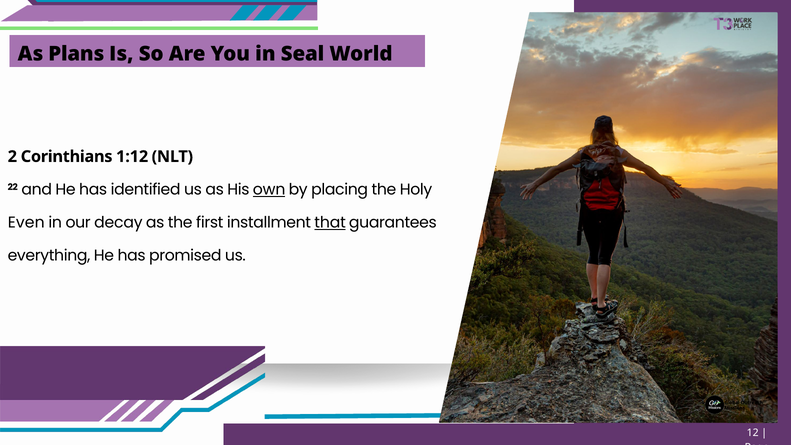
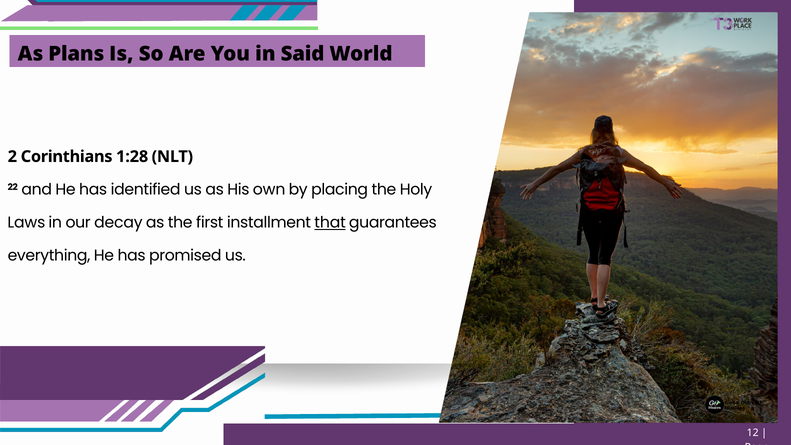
Seal: Seal -> Said
1:12: 1:12 -> 1:28
own underline: present -> none
Even: Even -> Laws
